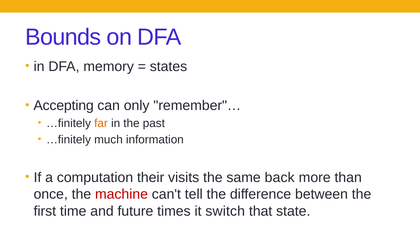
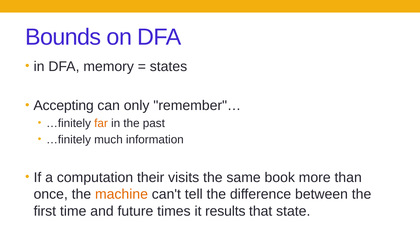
back: back -> book
machine colour: red -> orange
switch: switch -> results
